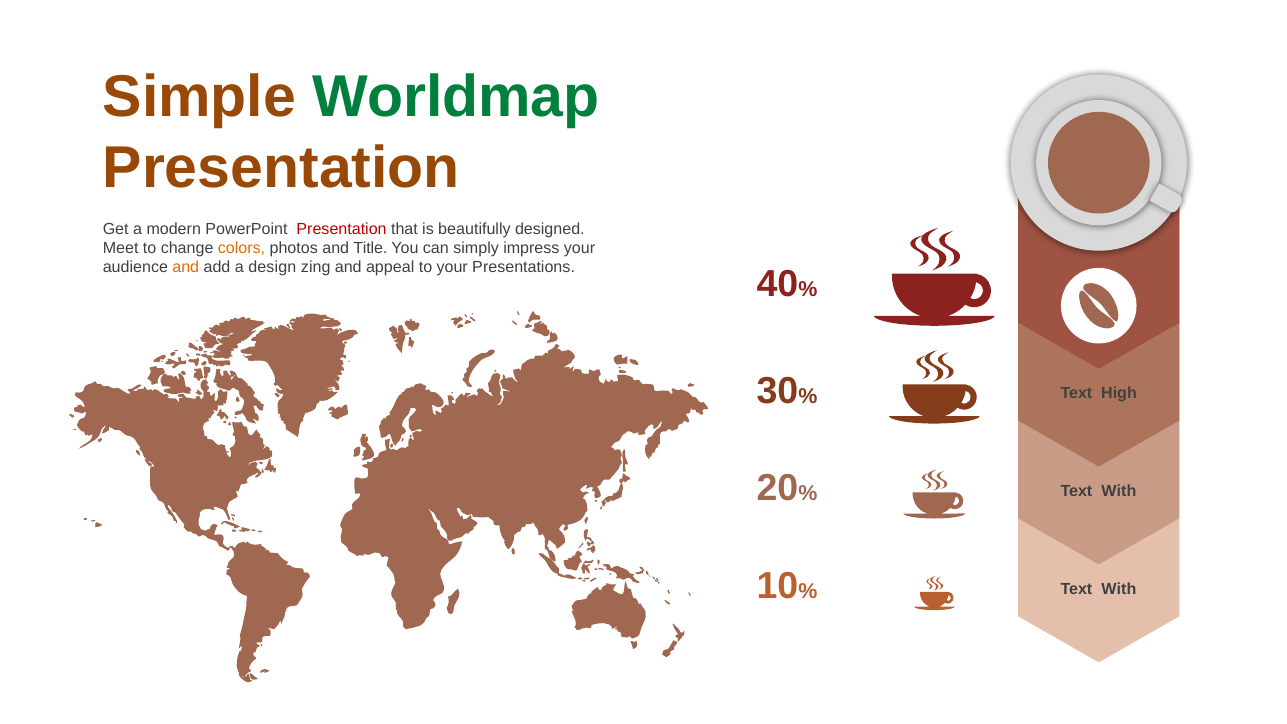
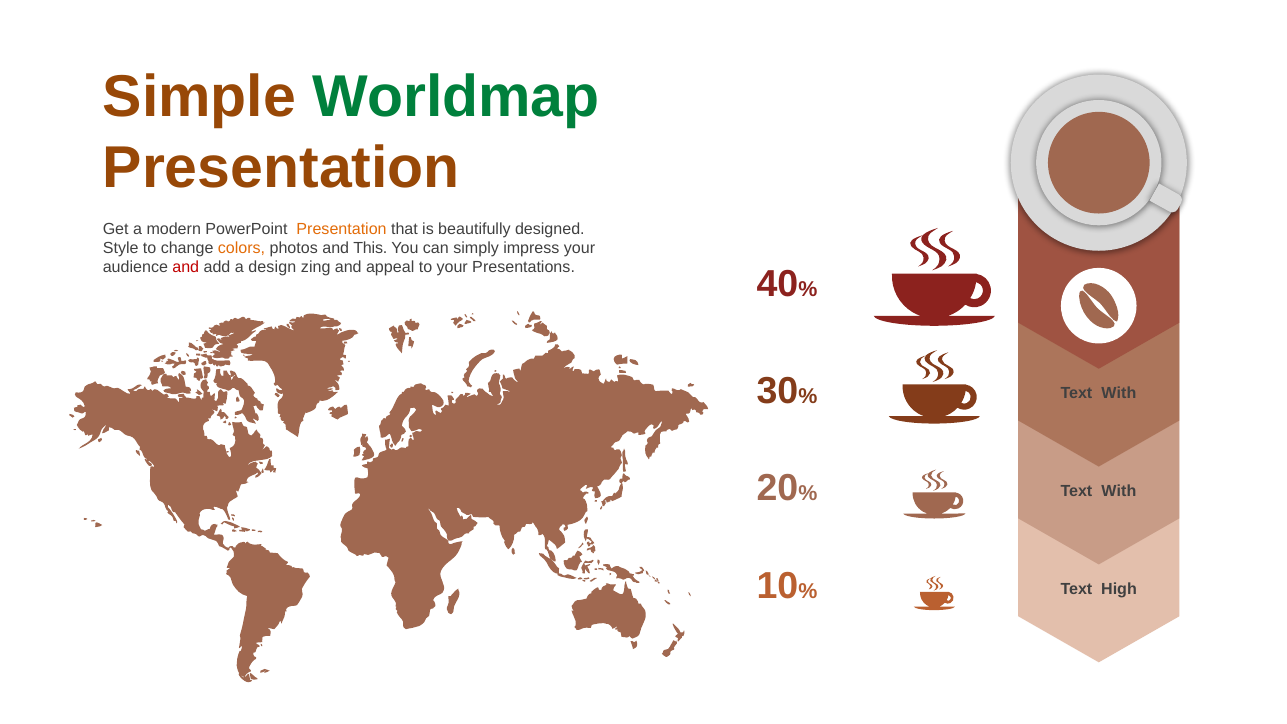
Presentation at (342, 229) colour: red -> orange
Meet: Meet -> Style
Title: Title -> This
and at (186, 268) colour: orange -> red
High at (1119, 393): High -> With
With at (1119, 589): With -> High
